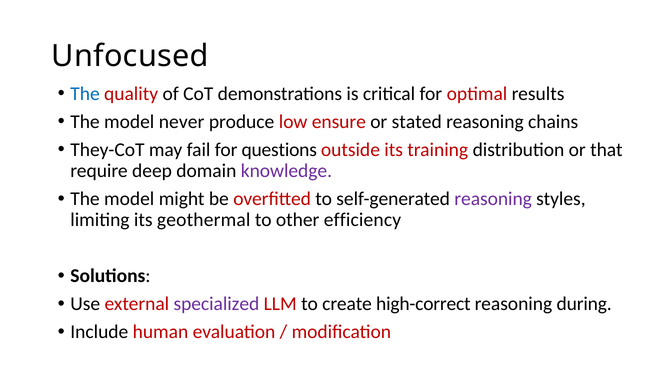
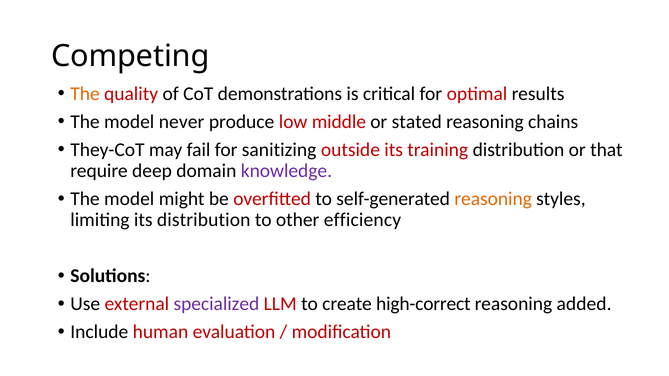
Unfocused: Unfocused -> Competing
The at (85, 94) colour: blue -> orange
ensure: ensure -> middle
questions: questions -> sanitizing
reasoning at (493, 199) colour: purple -> orange
its geothermal: geothermal -> distribution
during: during -> added
